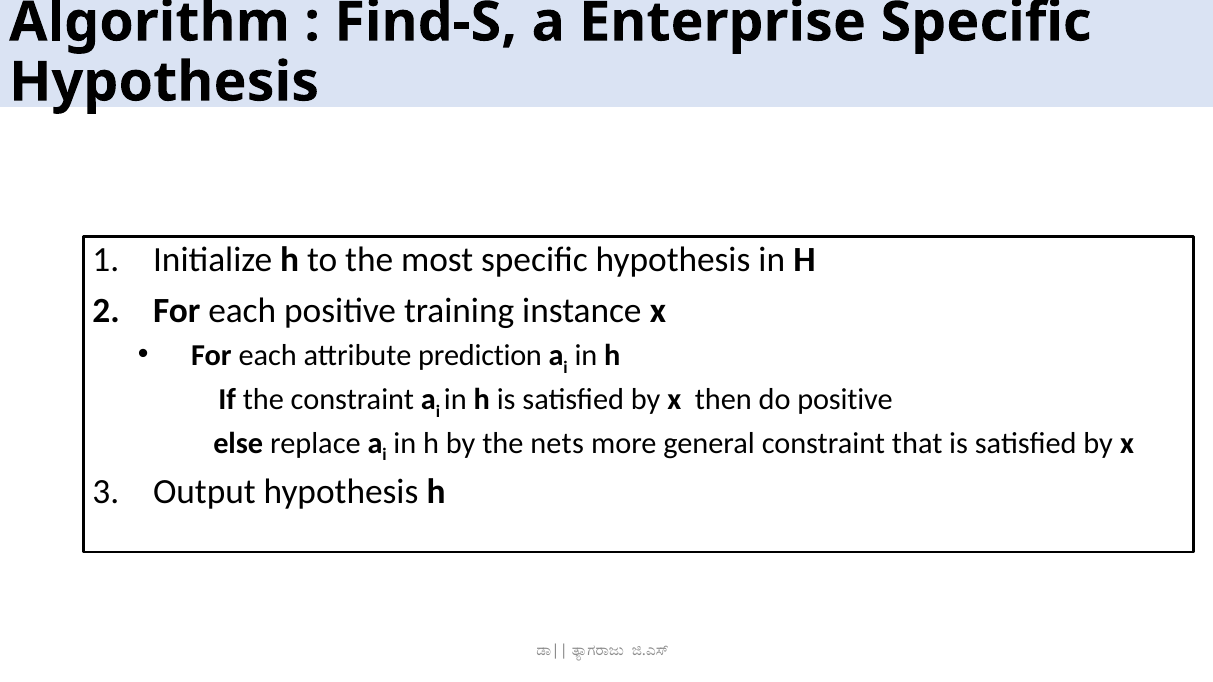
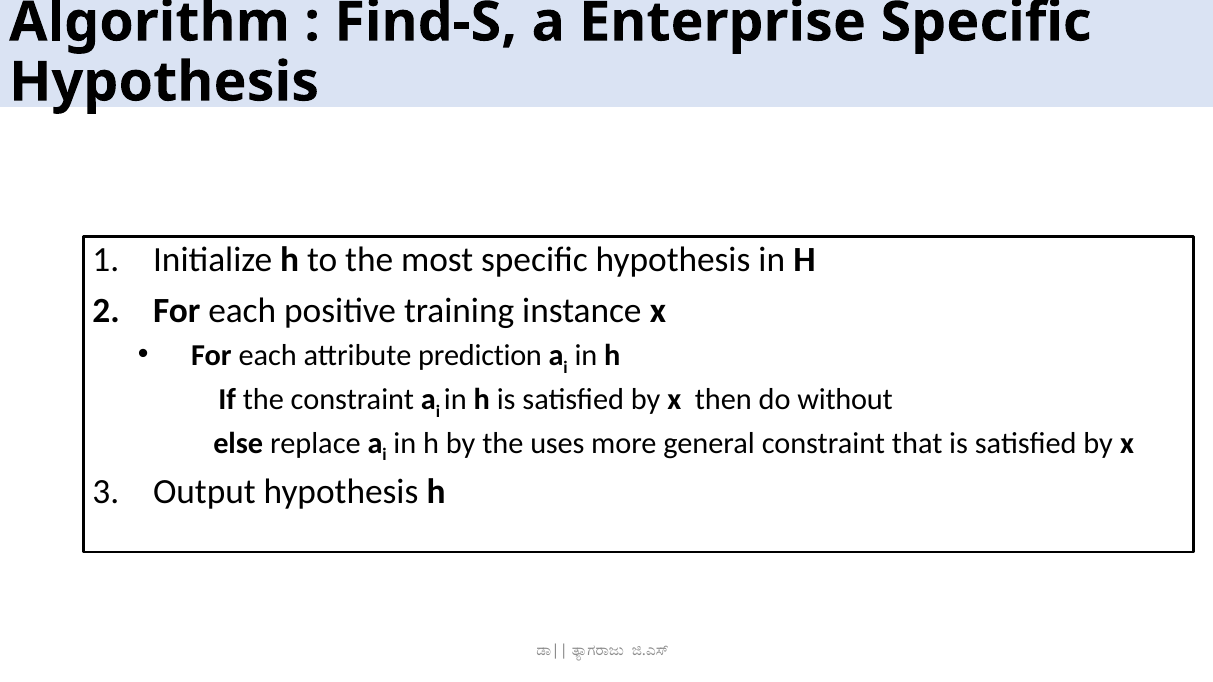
do positive: positive -> without
nets: nets -> uses
